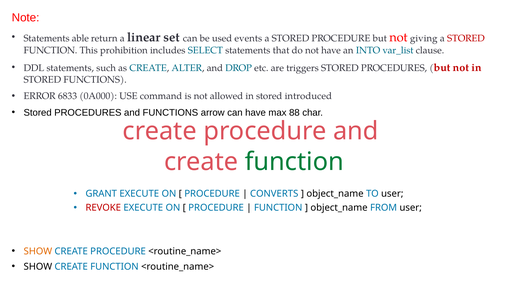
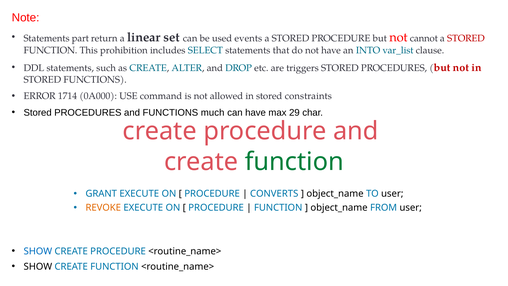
able: able -> part
giving: giving -> cannot
6833: 6833 -> 1714
introduced: introduced -> constraints
arrow: arrow -> much
88: 88 -> 29
REVOKE colour: red -> orange
SHOW at (38, 251) colour: orange -> blue
